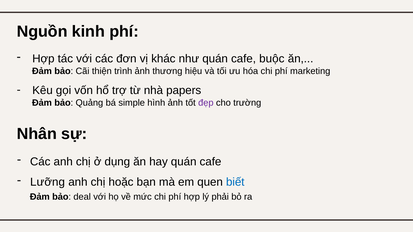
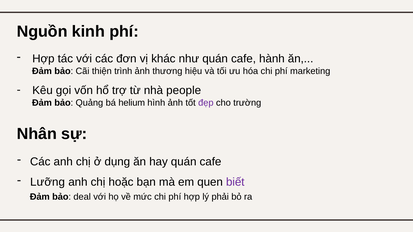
buộc: buộc -> hành
papers: papers -> people
simple: simple -> helium
biết colour: blue -> purple
